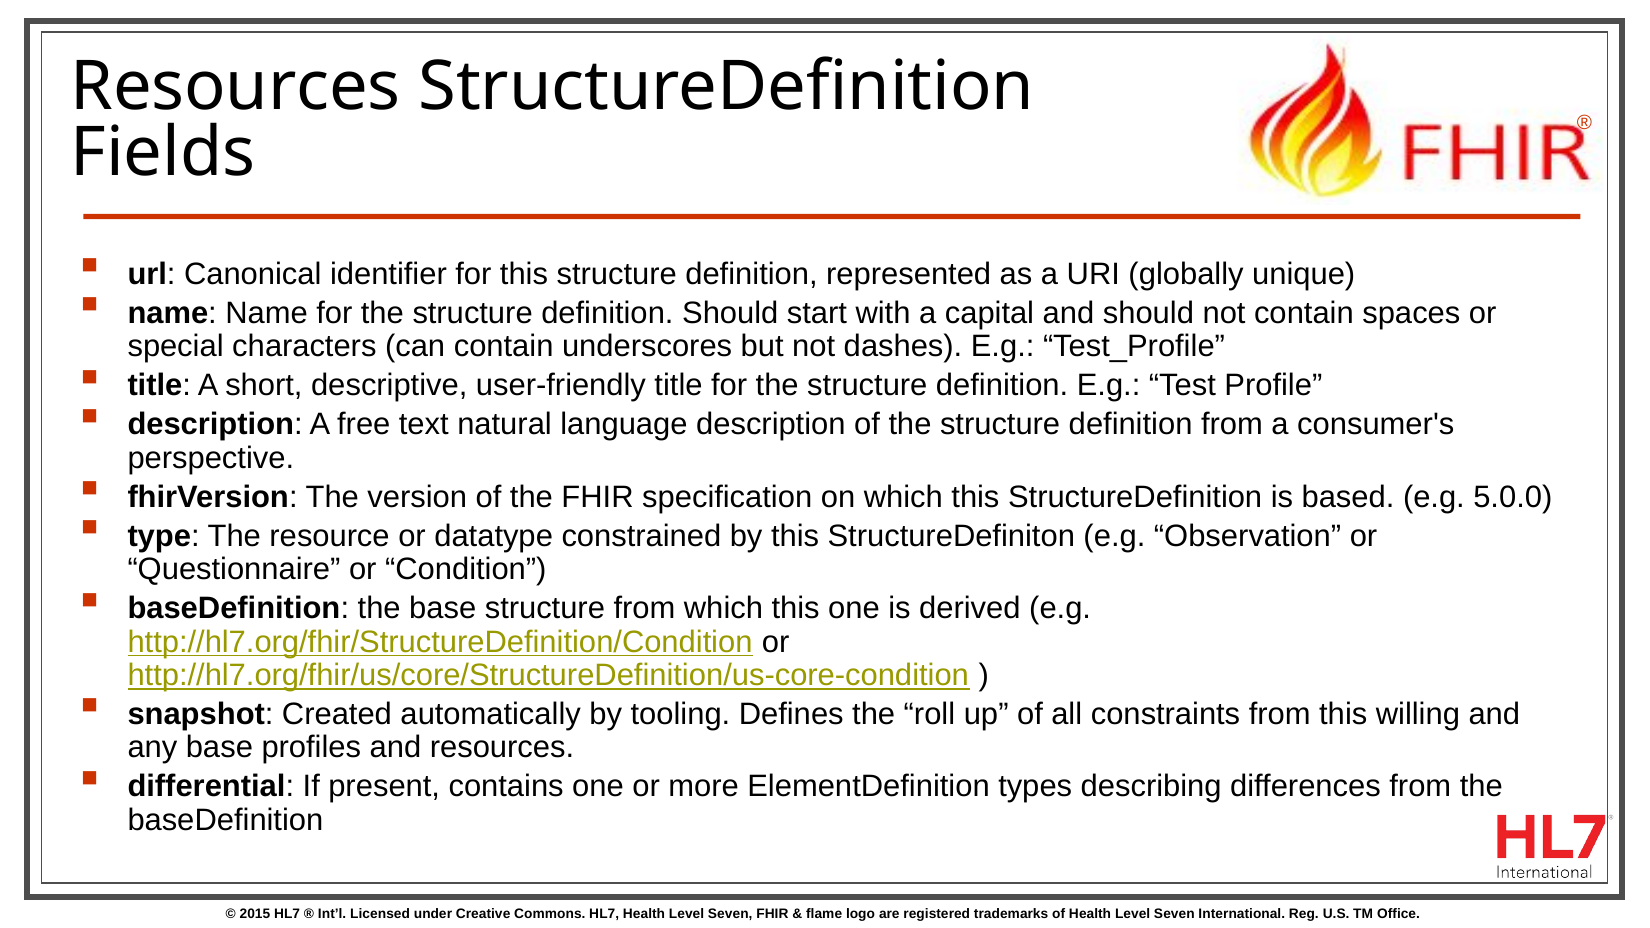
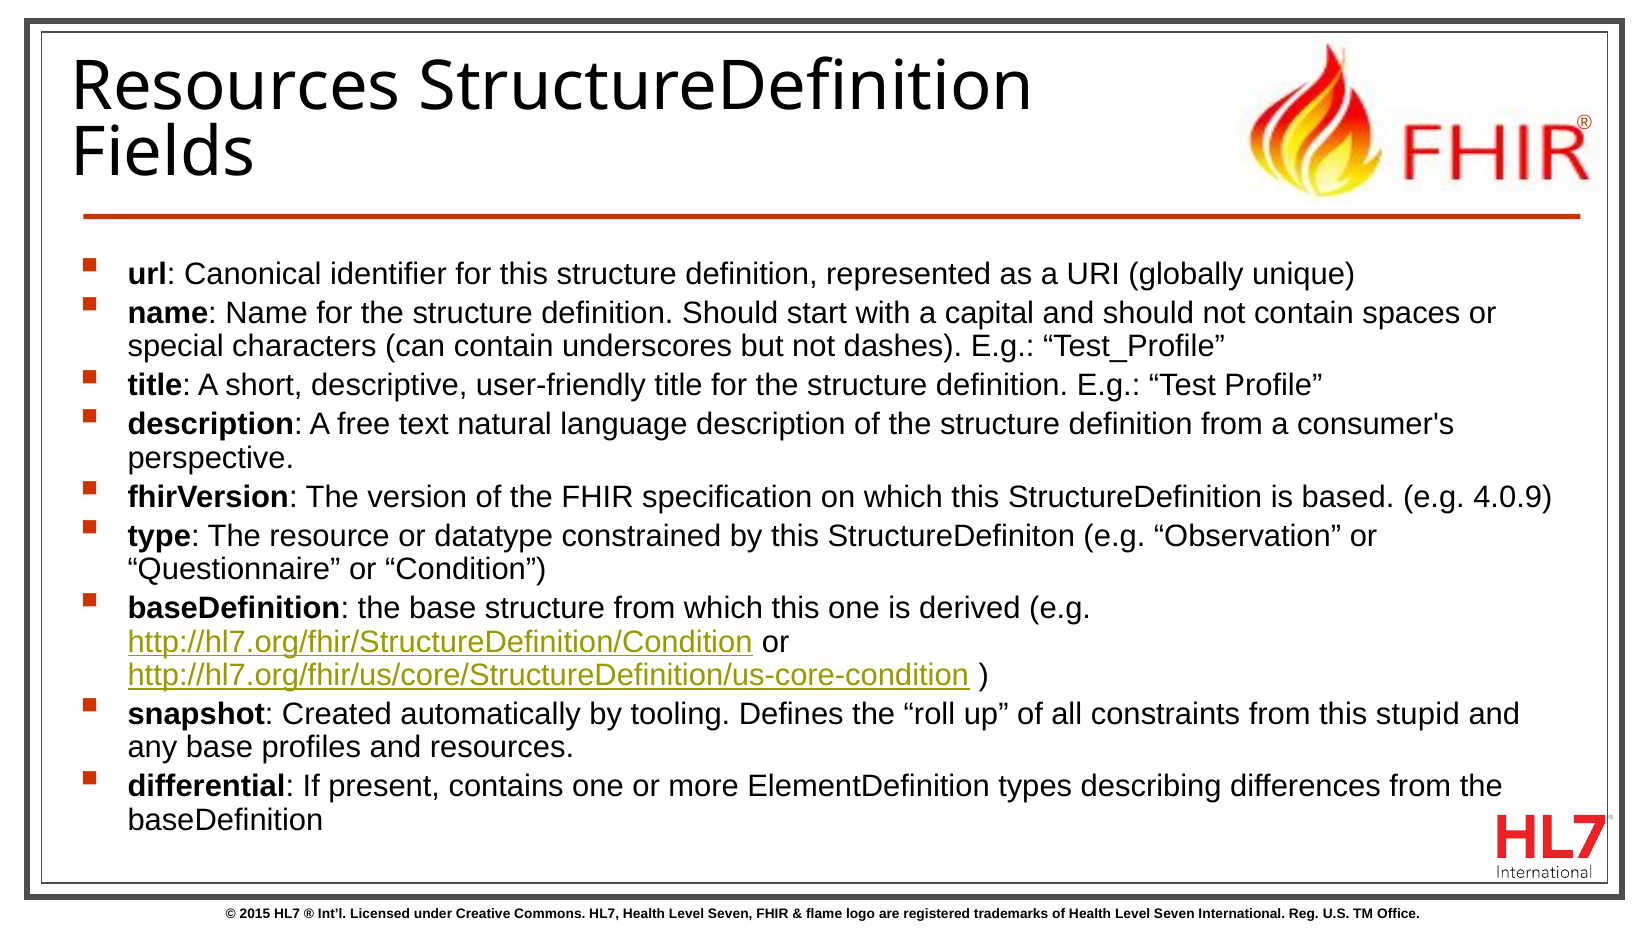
5.0.0: 5.0.0 -> 4.0.9
willing: willing -> stupid
